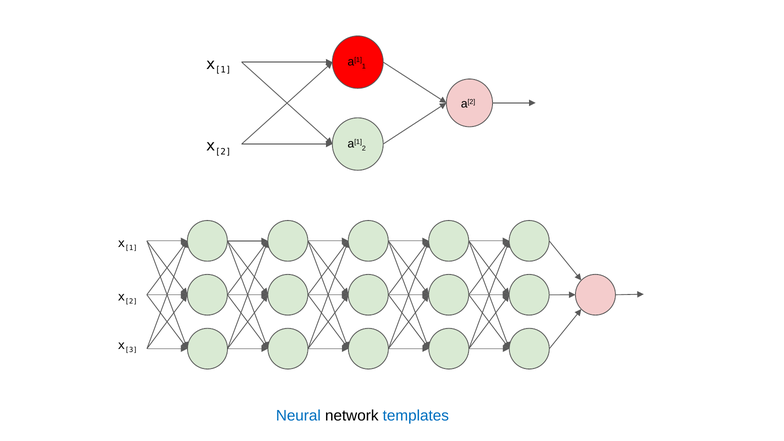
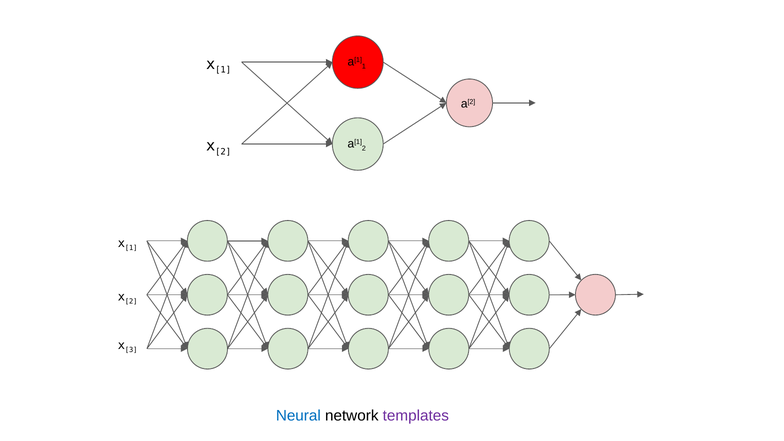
templates colour: blue -> purple
